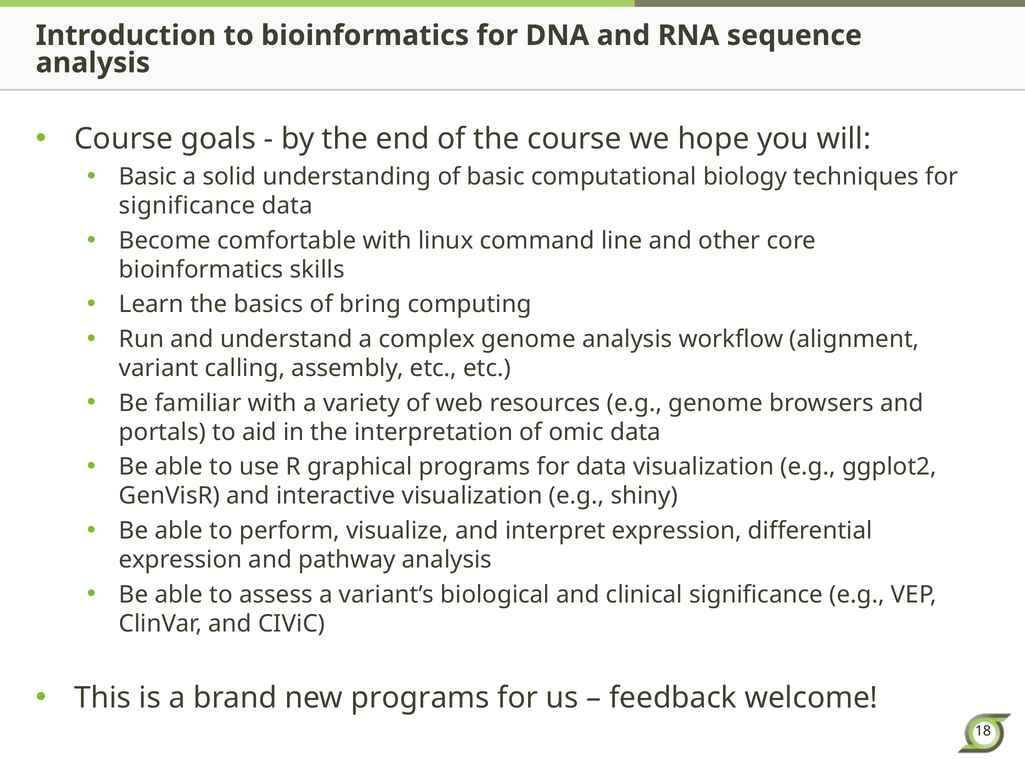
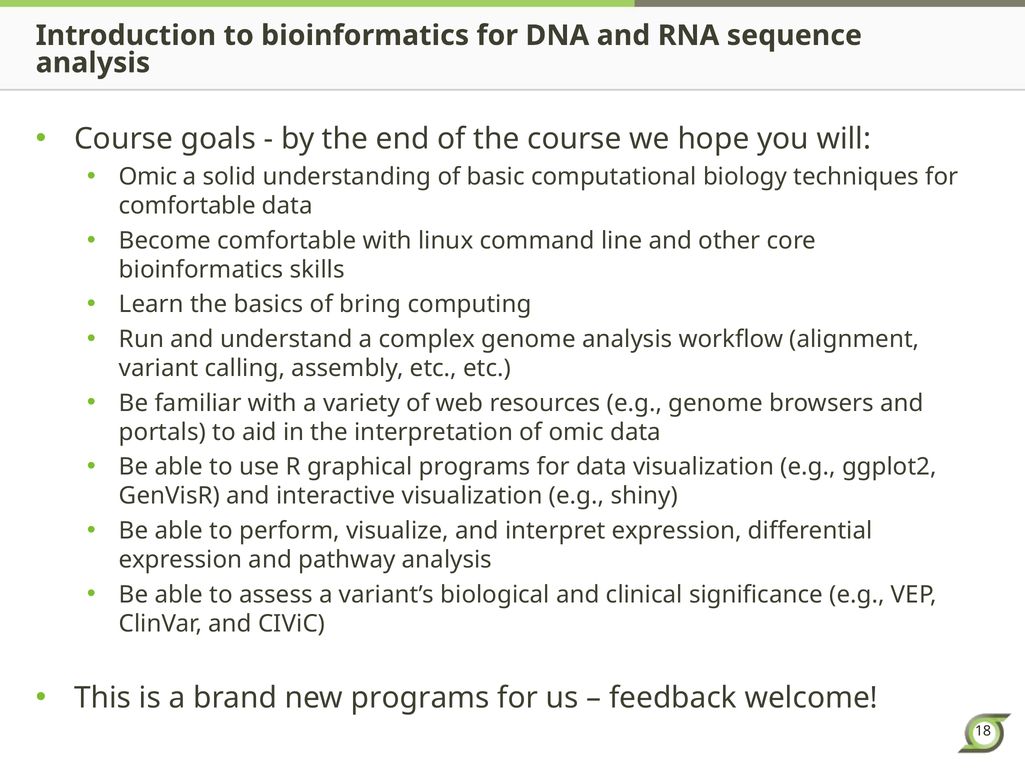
Basic at (148, 177): Basic -> Omic
significance at (187, 206): significance -> comfortable
